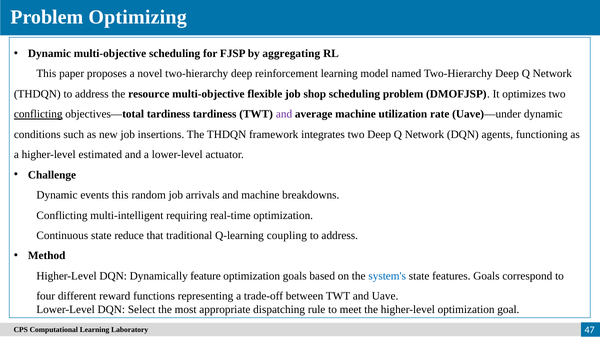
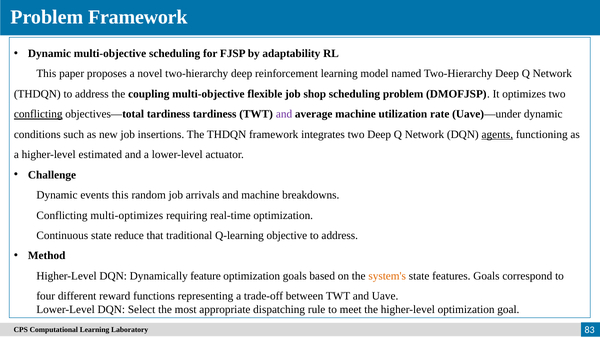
Problem Optimizing: Optimizing -> Framework
aggregating: aggregating -> adaptability
resource: resource -> coupling
agents underline: none -> present
multi-intelligent: multi-intelligent -> multi-optimizes
coupling: coupling -> objective
system's colour: blue -> orange
47: 47 -> 83
